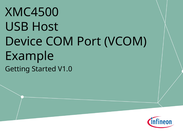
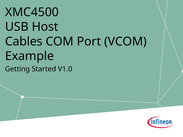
Device: Device -> Cables
